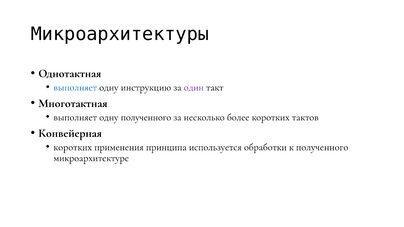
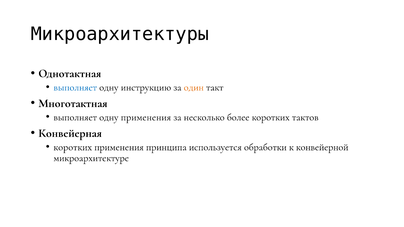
один colour: purple -> orange
одну полученного: полученного -> применения
к полученного: полученного -> конвейерной
